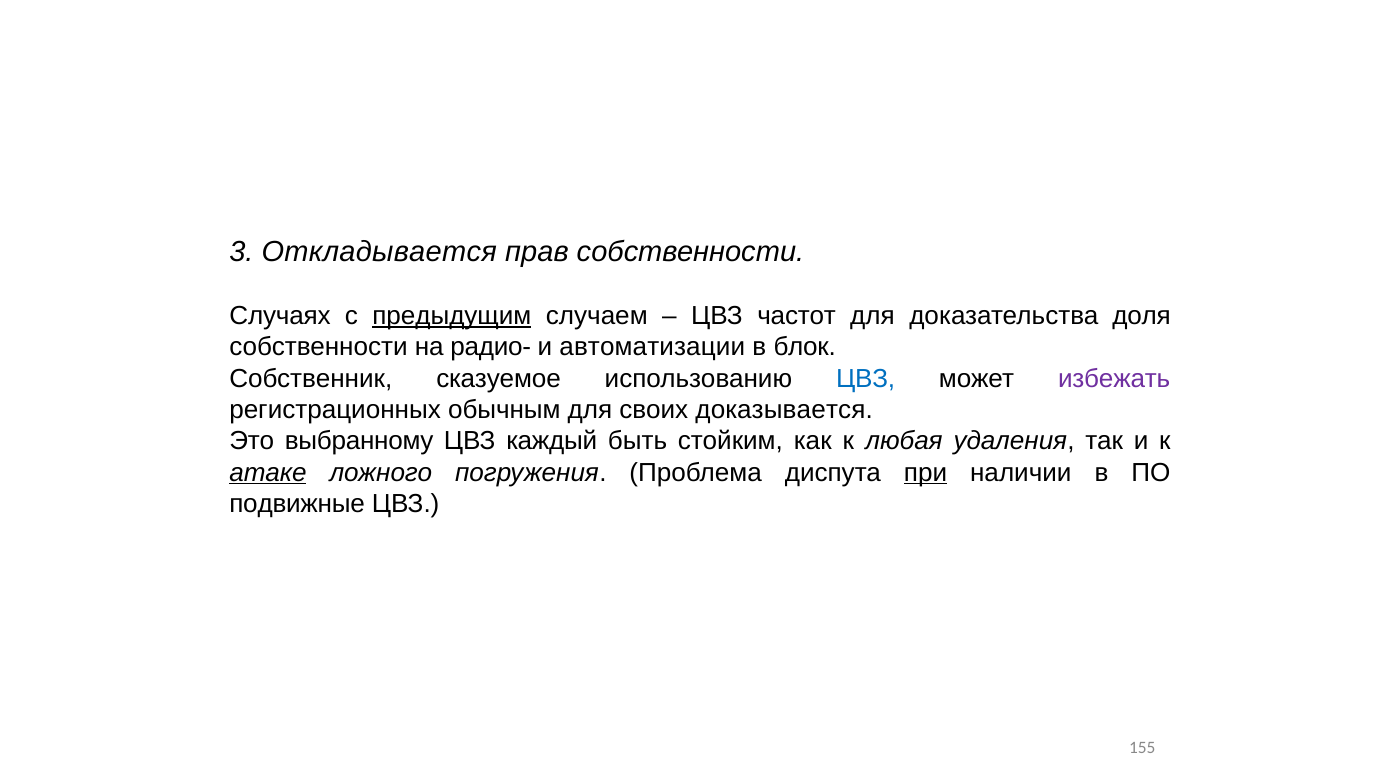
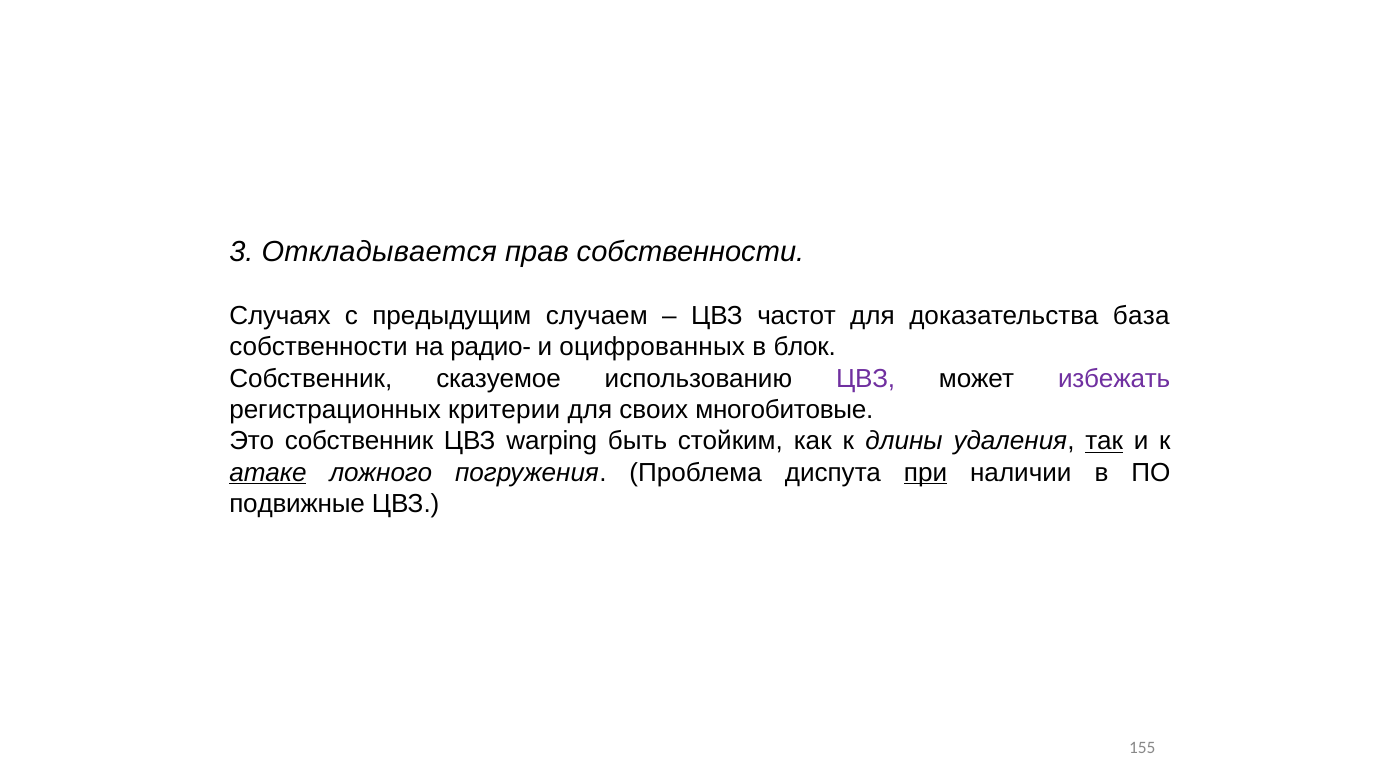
предыдущим underline: present -> none
доля: доля -> база
автоматизации: автоматизации -> оцифрованных
ЦВЗ at (866, 378) colour: blue -> purple
обычным: обычным -> критерии
доказывается: доказывается -> многобитовые
Это выбранному: выбранному -> собственник
каждый: каждый -> warping
любая: любая -> длины
так underline: none -> present
